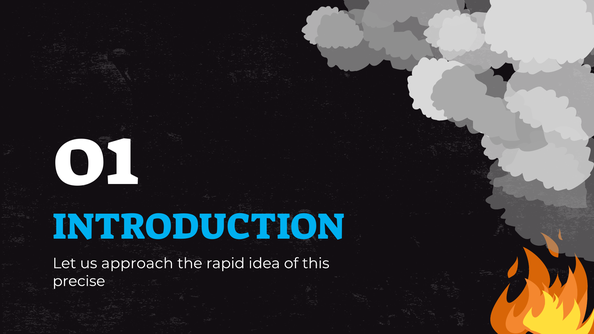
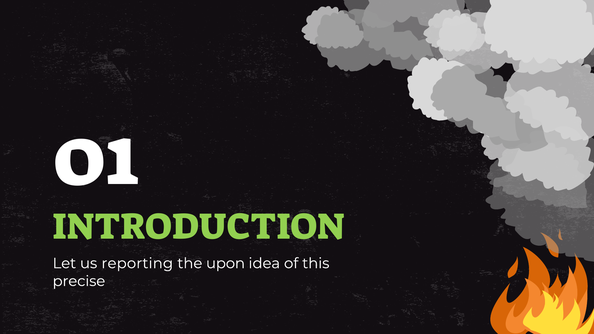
INTRODUCTION colour: light blue -> light green
approach: approach -> reporting
rapid: rapid -> upon
